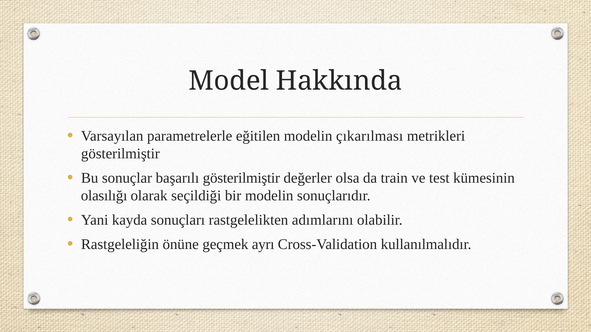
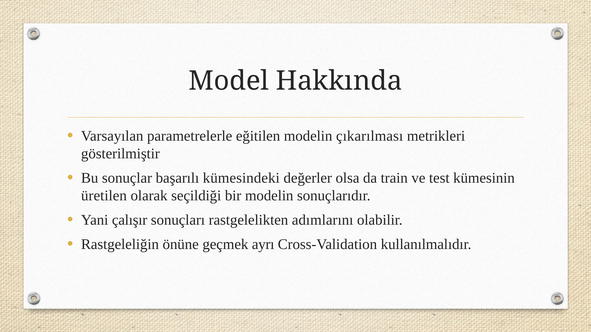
başarılı gösterilmiştir: gösterilmiştir -> kümesindeki
olasılığı: olasılığı -> üretilen
kayda: kayda -> çalışır
